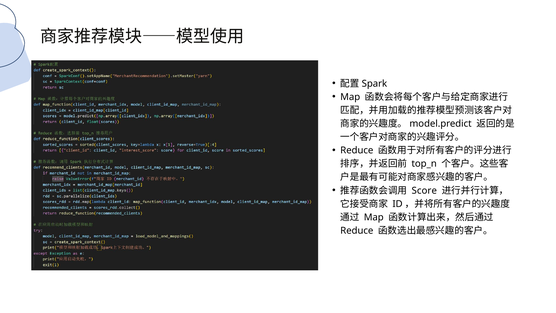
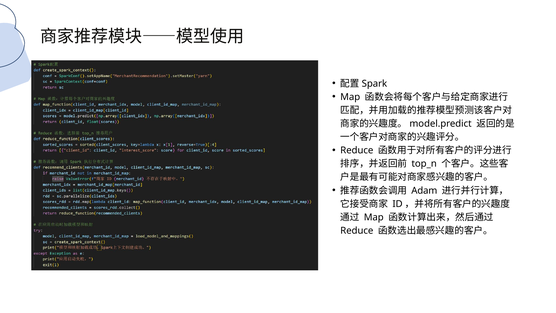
Score: Score -> Adam
